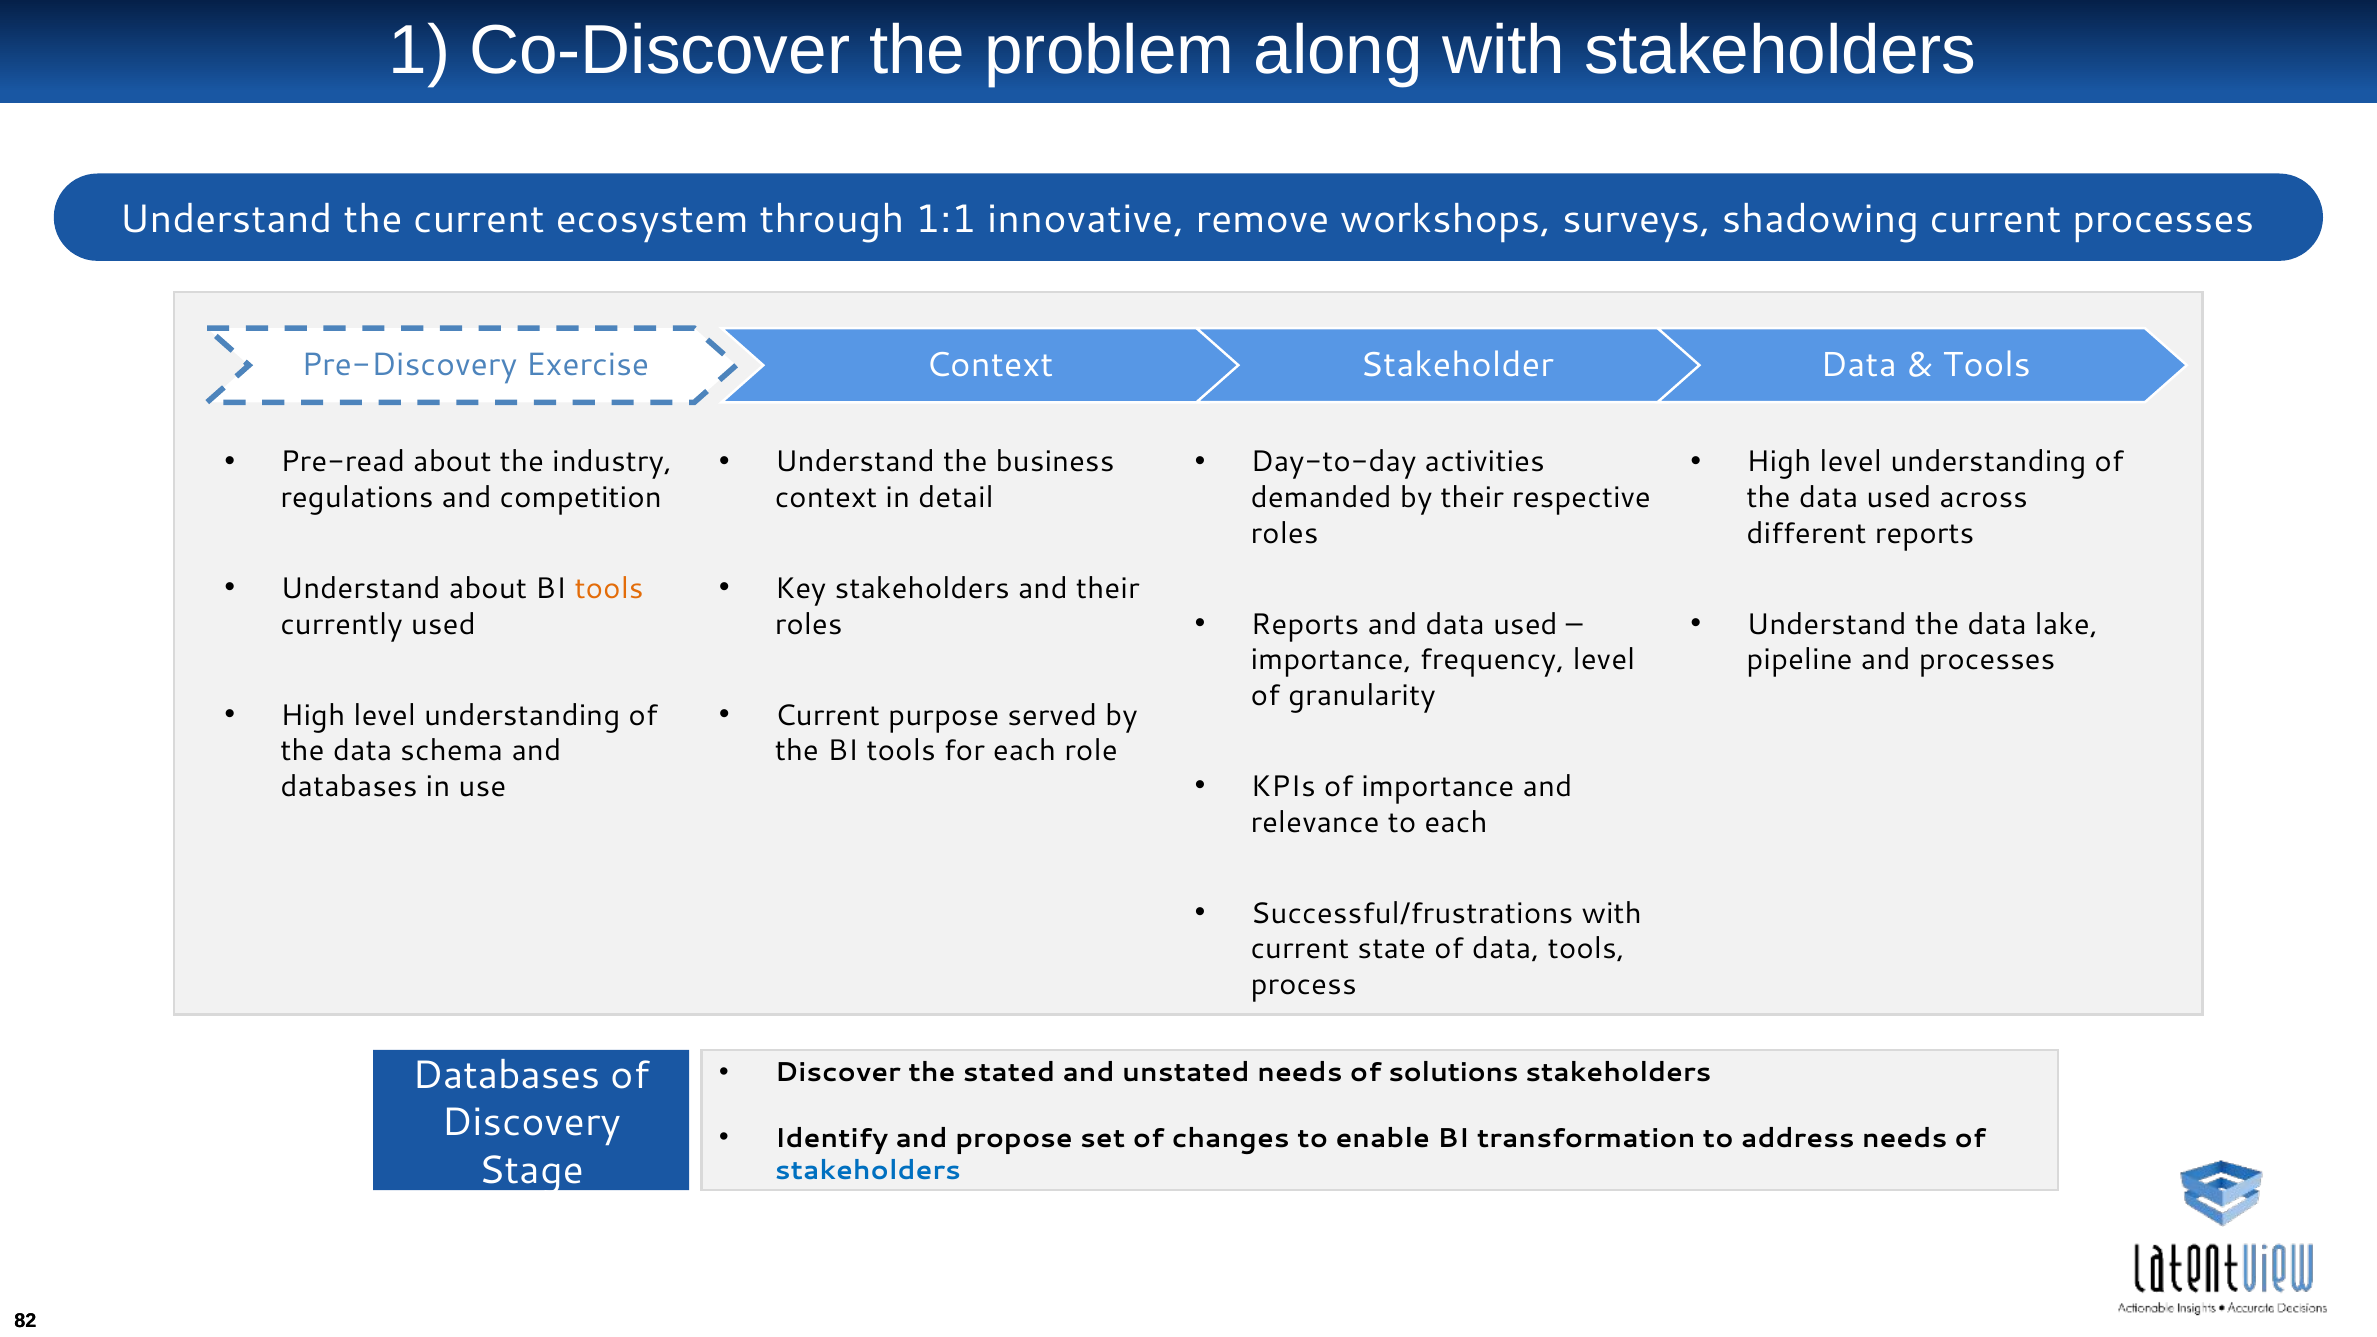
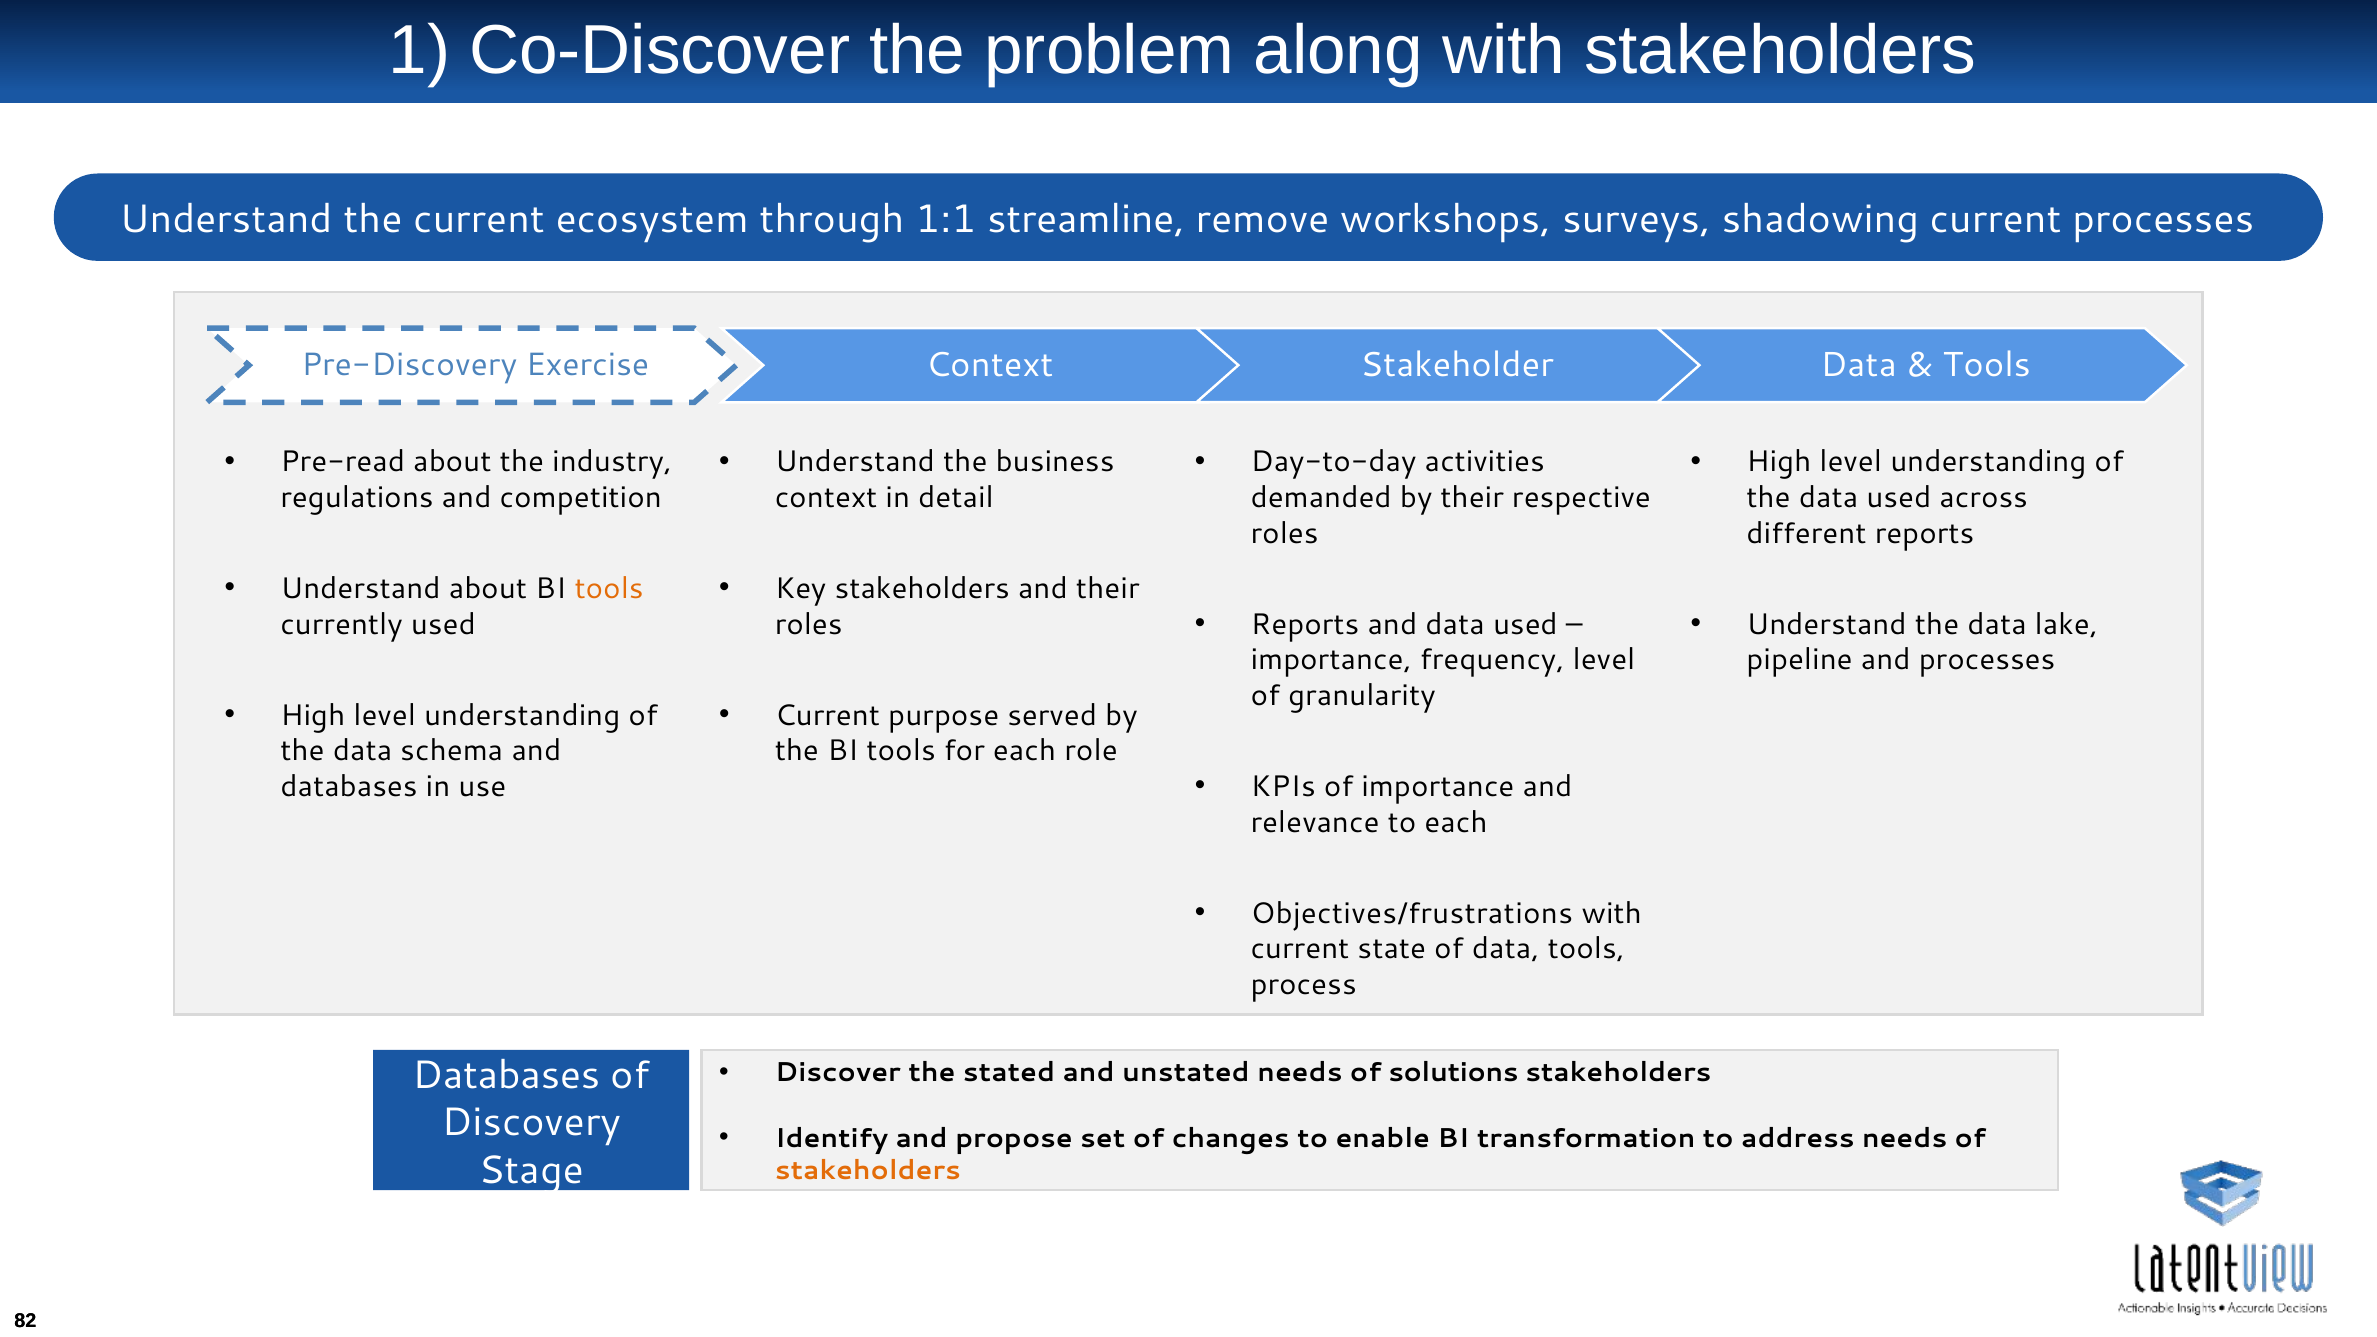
innovative: innovative -> streamline
Successful/frustrations: Successful/frustrations -> Objectives/frustrations
stakeholders at (868, 1171) colour: blue -> orange
